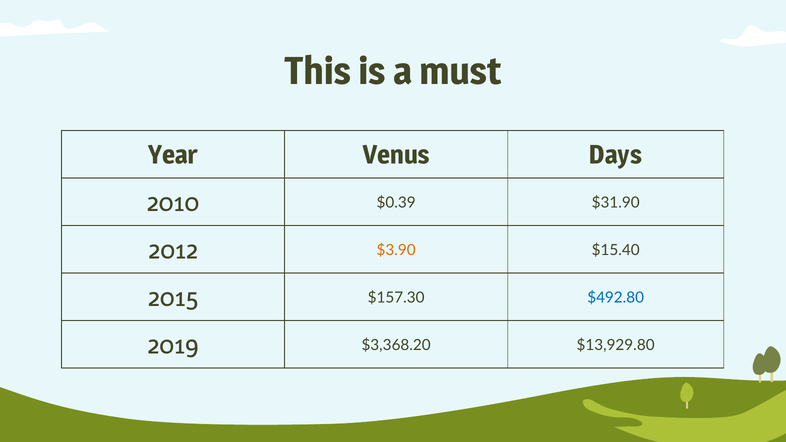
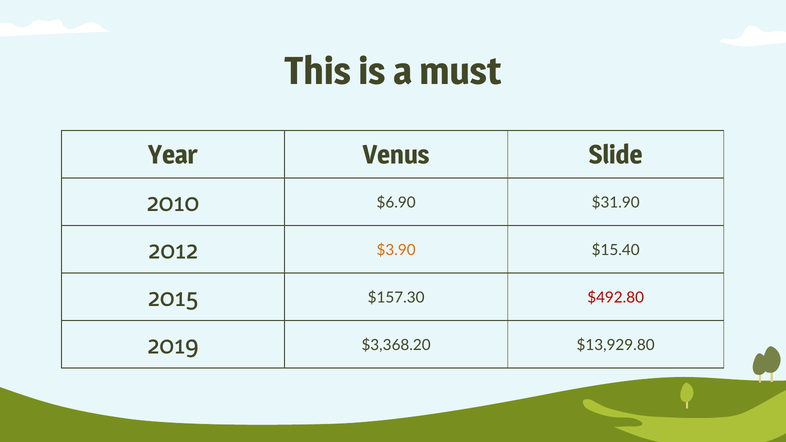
Days: Days -> Slide
$0.39: $0.39 -> $6.90
$492.80 colour: blue -> red
